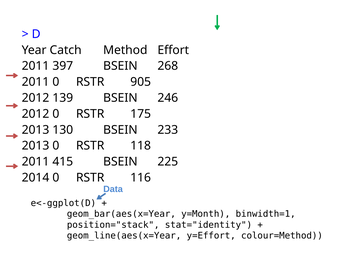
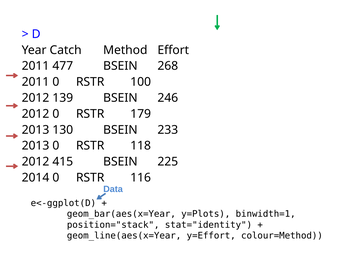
397: 397 -> 477
905: 905 -> 100
175: 175 -> 179
2011 at (36, 161): 2011 -> 2012
y=Month: y=Month -> y=Plots
